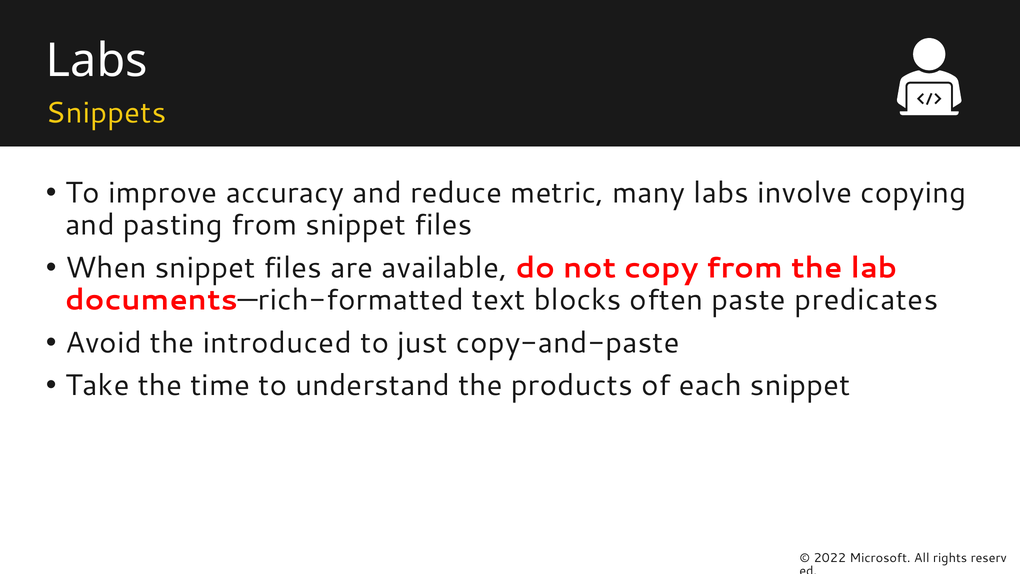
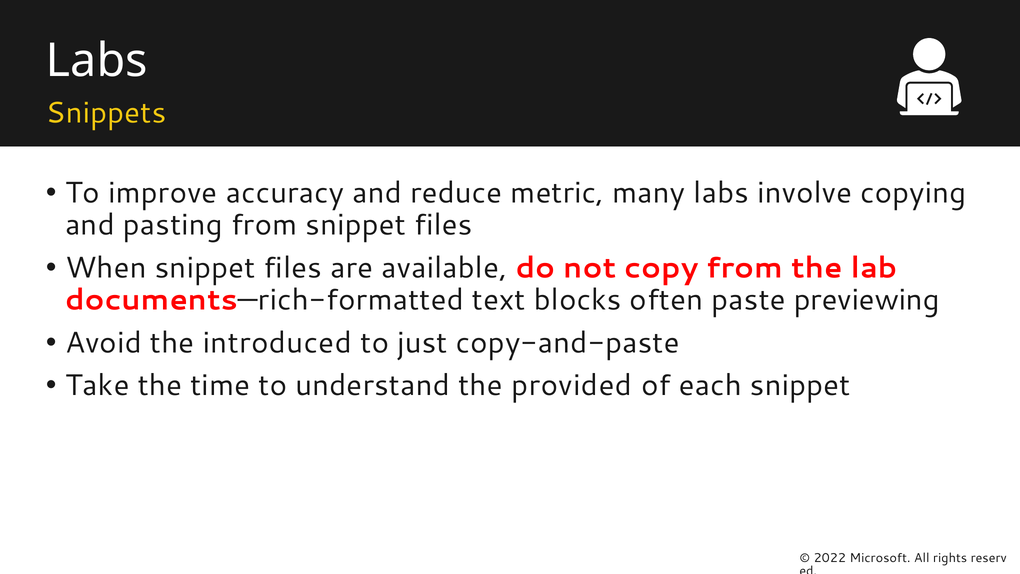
predicates: predicates -> previewing
products: products -> provided
